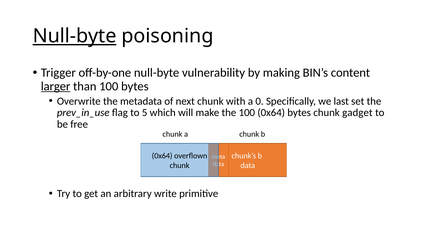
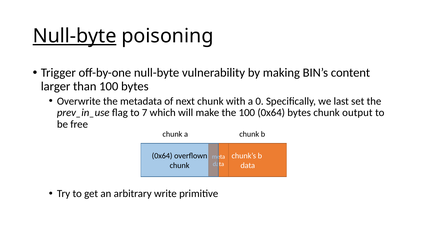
larger underline: present -> none
5: 5 -> 7
gadget: gadget -> output
